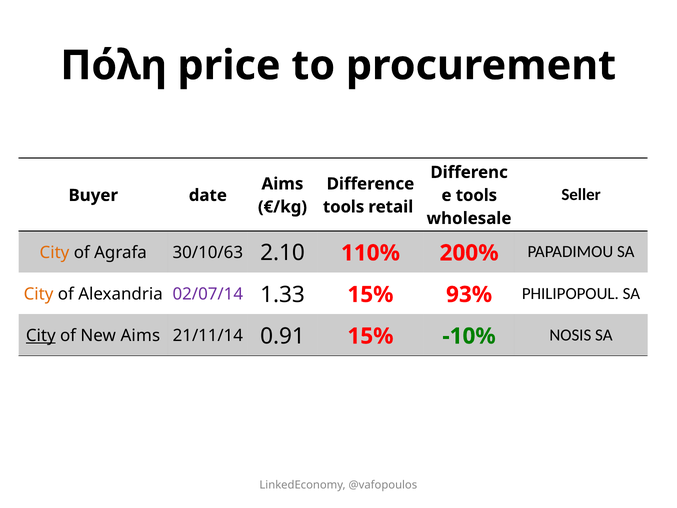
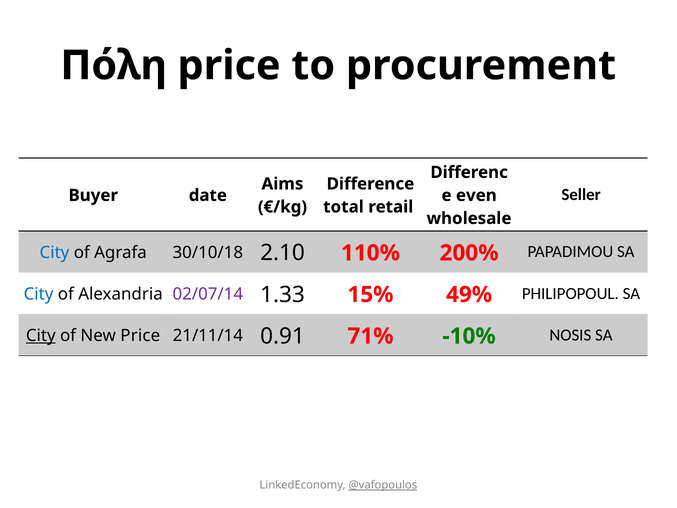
tools at (476, 195): tools -> even
tools at (344, 207): tools -> total
City at (54, 253) colour: orange -> blue
30/10/63: 30/10/63 -> 30/10/18
City at (39, 294) colour: orange -> blue
93%: 93% -> 49%
New Aims: Aims -> Price
0.91 15%: 15% -> 71%
@vafopoulos underline: none -> present
